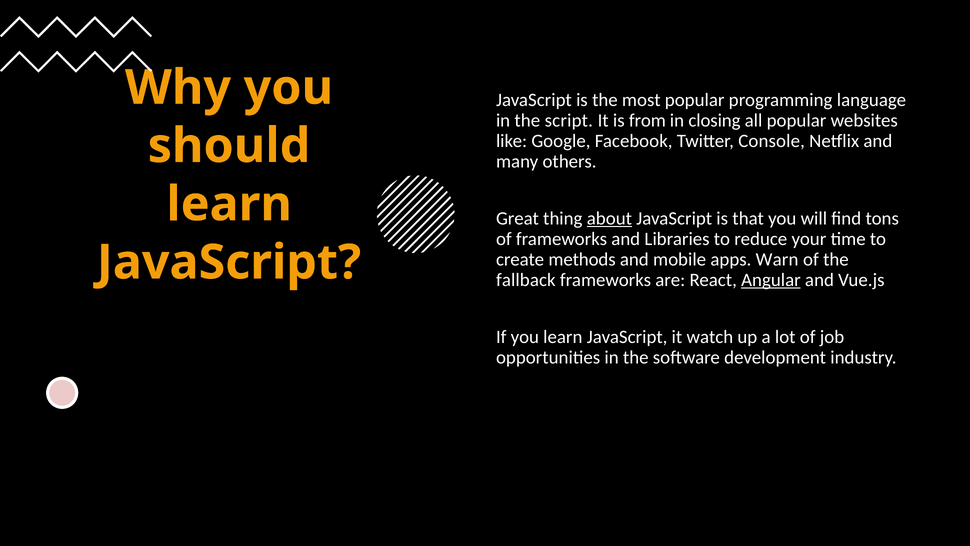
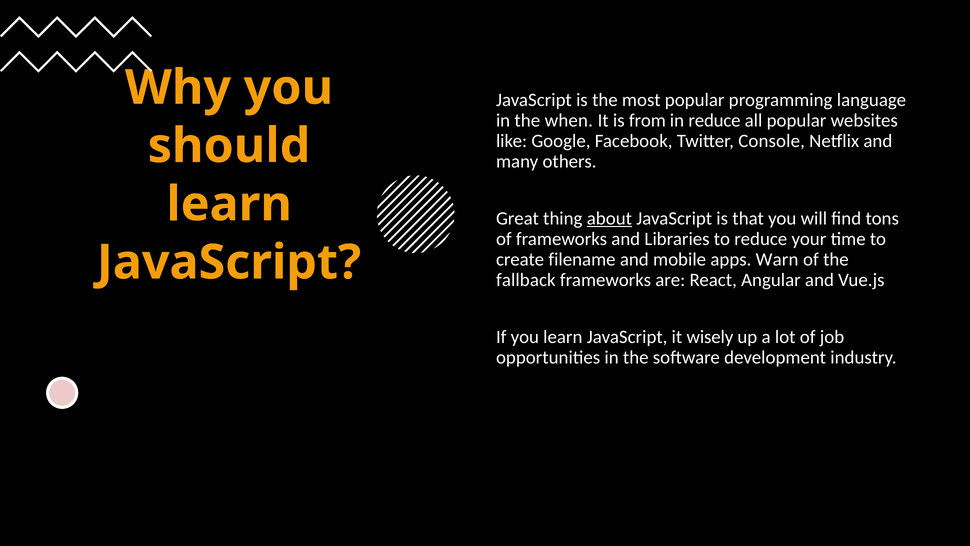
script: script -> when
in closing: closing -> reduce
methods: methods -> filename
Angular underline: present -> none
watch: watch -> wisely
